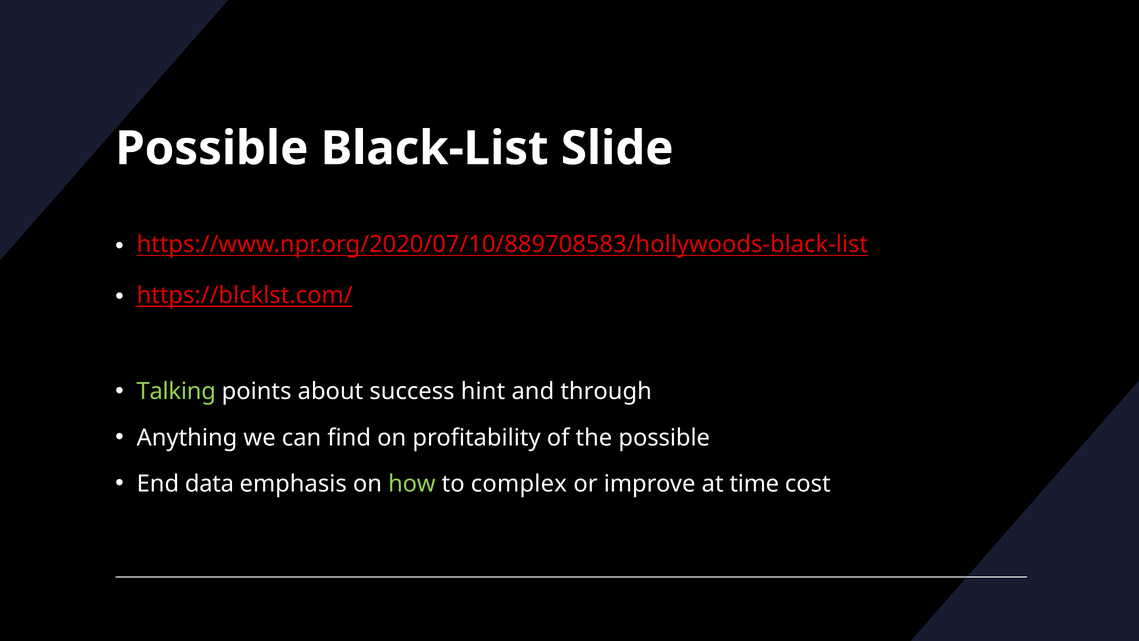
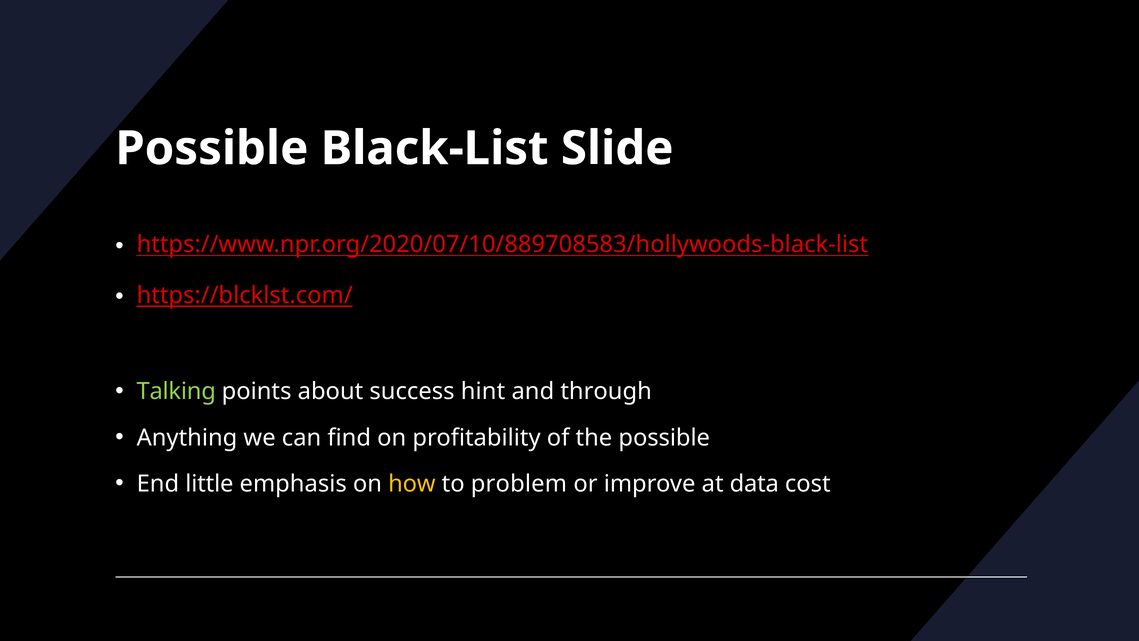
data: data -> little
how colour: light green -> yellow
complex: complex -> problem
time: time -> data
